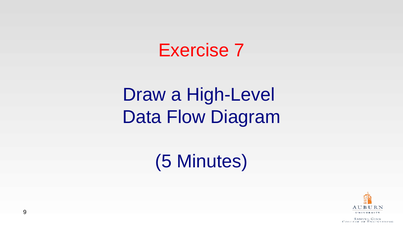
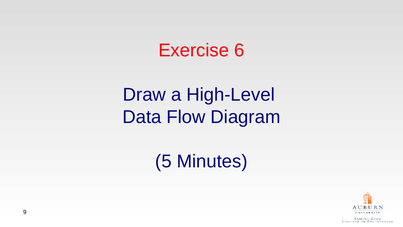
7: 7 -> 6
